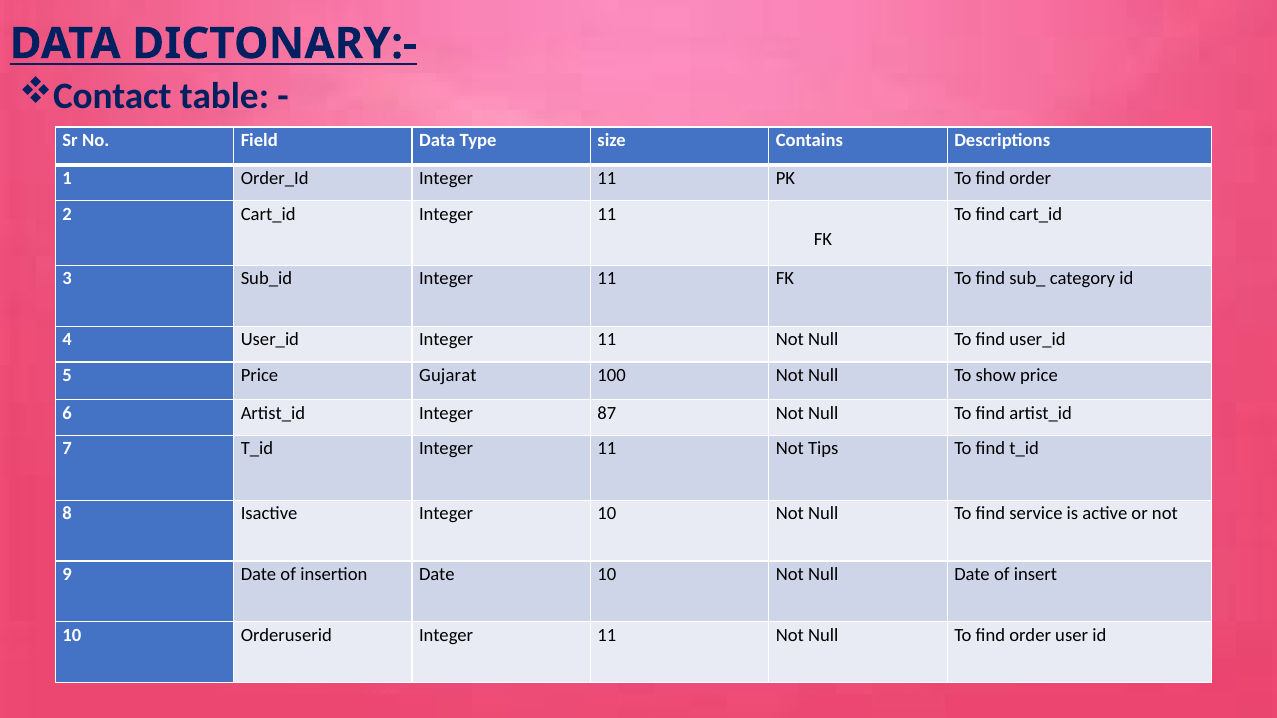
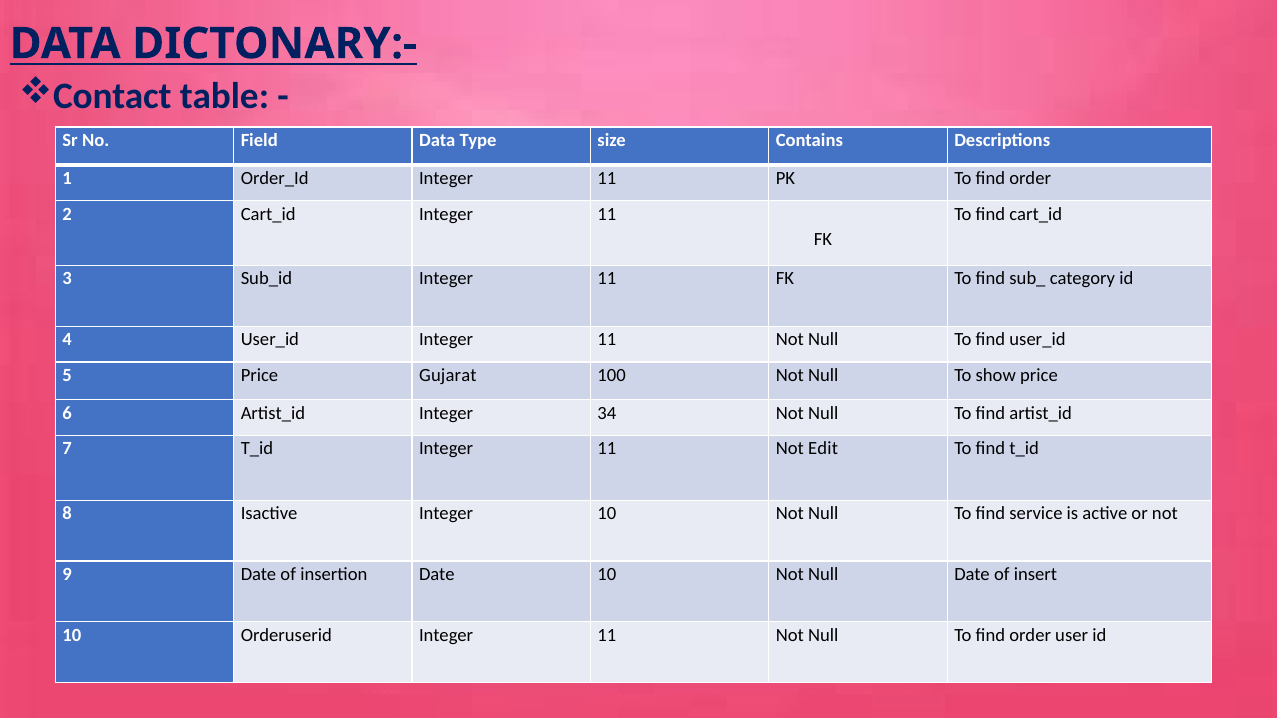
87: 87 -> 34
Tips: Tips -> Edit
